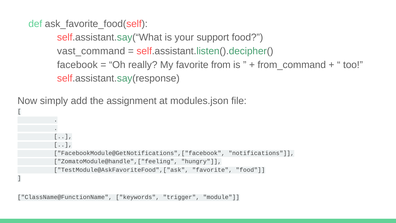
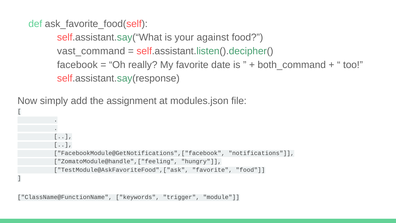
support: support -> against
from: from -> date
from_command: from_command -> both_command
